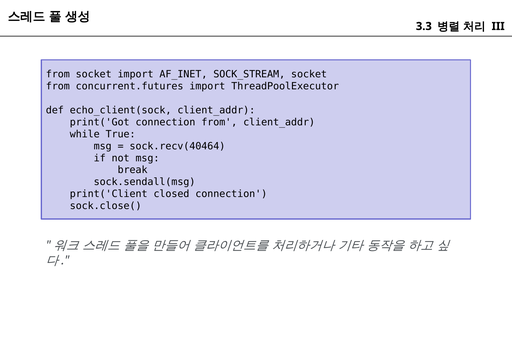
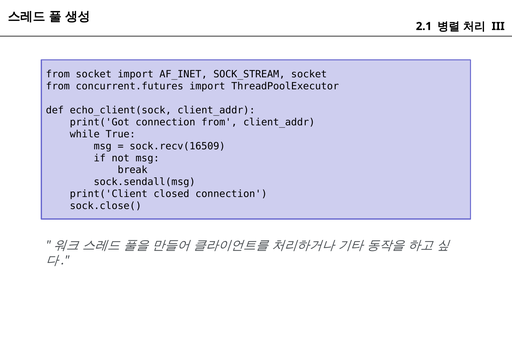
3.3: 3.3 -> 2.1
sock.recv(40464: sock.recv(40464 -> sock.recv(16509
